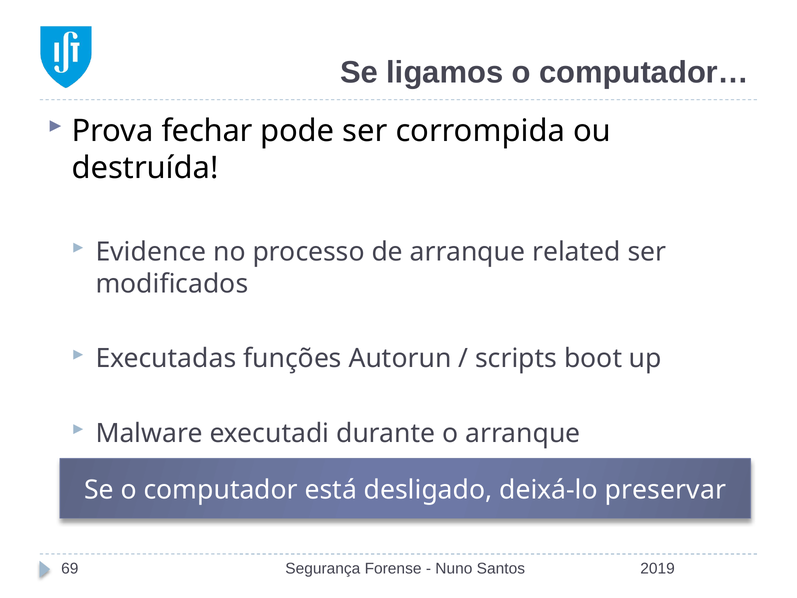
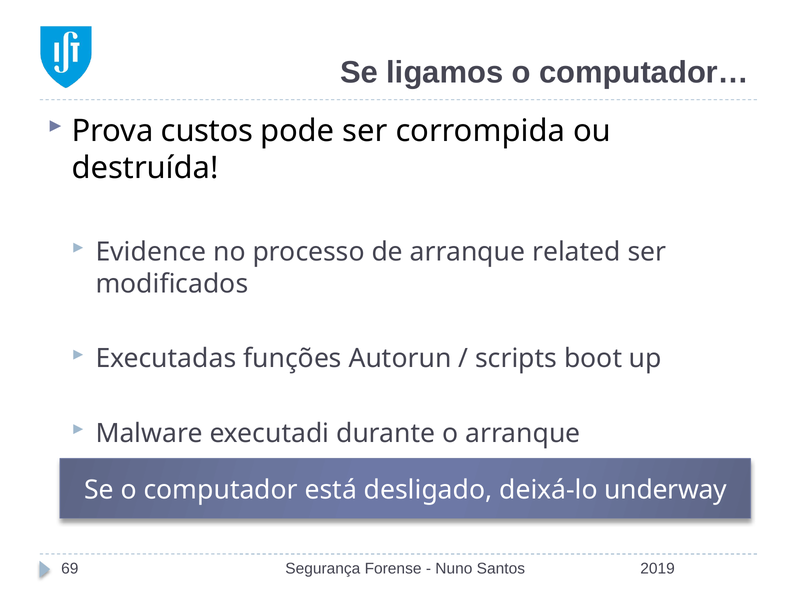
fechar: fechar -> custos
preservar: preservar -> underway
